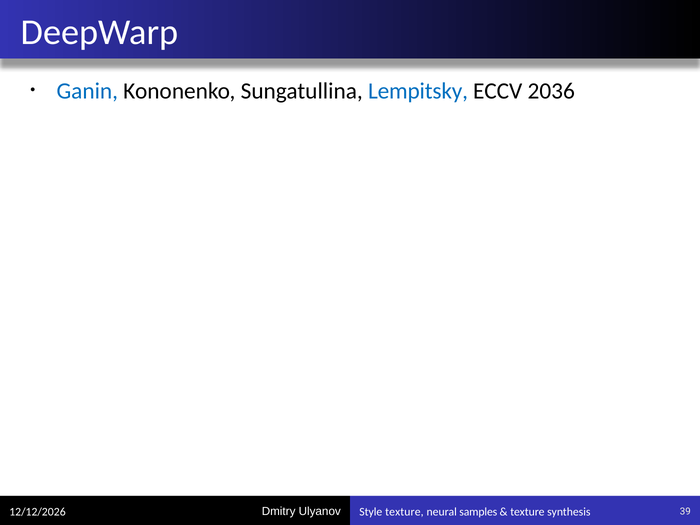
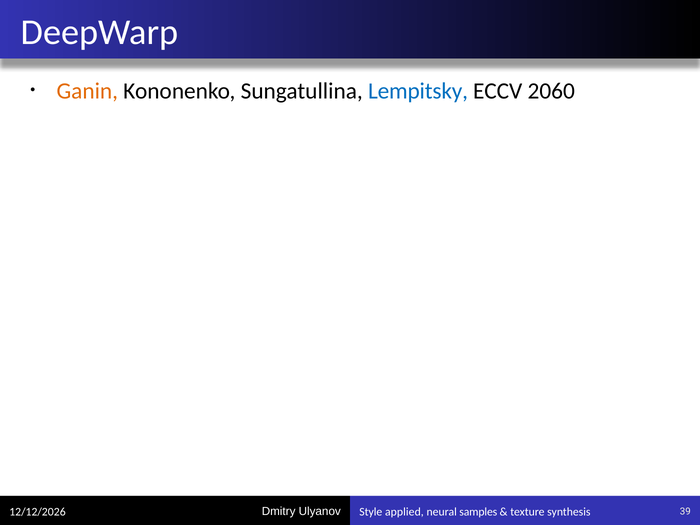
Ganin colour: blue -> orange
2036: 2036 -> 2060
Style texture: texture -> applied
